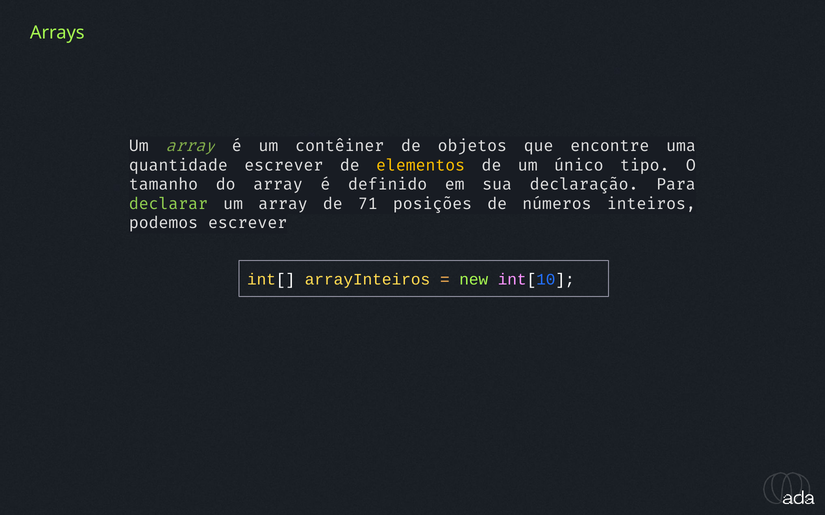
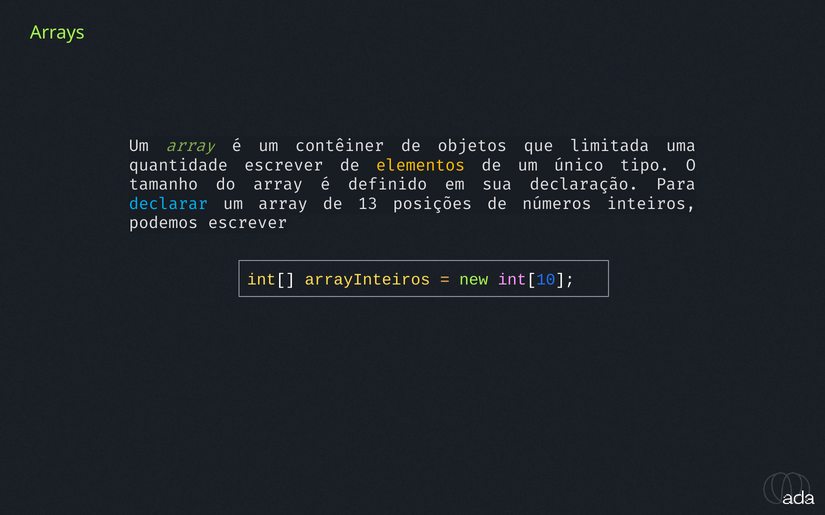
encontre: encontre -> limitada
declarar colour: light green -> light blue
71: 71 -> 13
